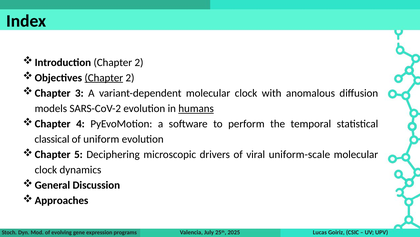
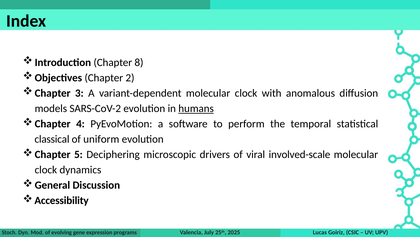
Introduction Chapter 2: 2 -> 8
Chapter at (104, 78) underline: present -> none
uniform-scale: uniform-scale -> involved-scale
Approaches: Approaches -> Accessibility
